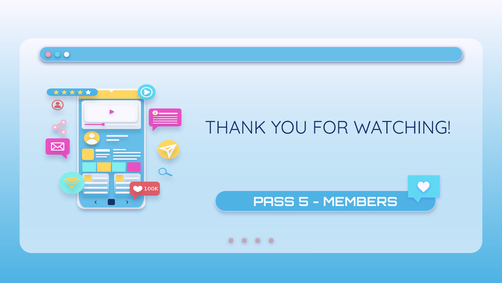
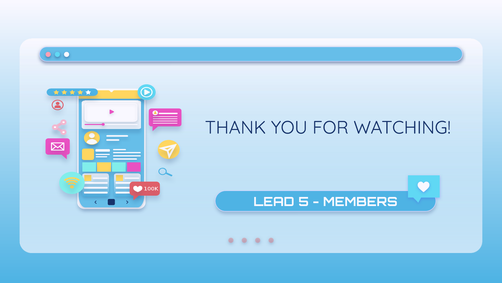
PASS: PASS -> LEAD
